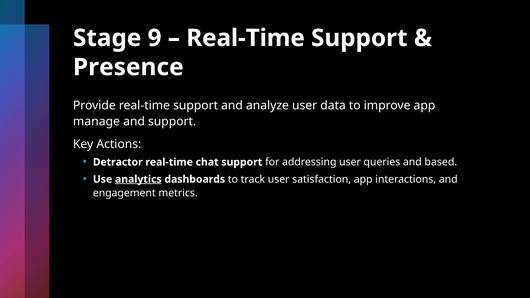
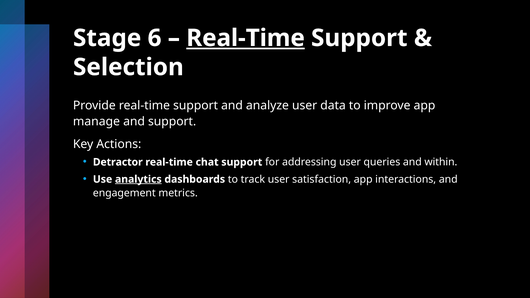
9: 9 -> 6
Real-Time at (246, 38) underline: none -> present
Presence: Presence -> Selection
based: based -> within
